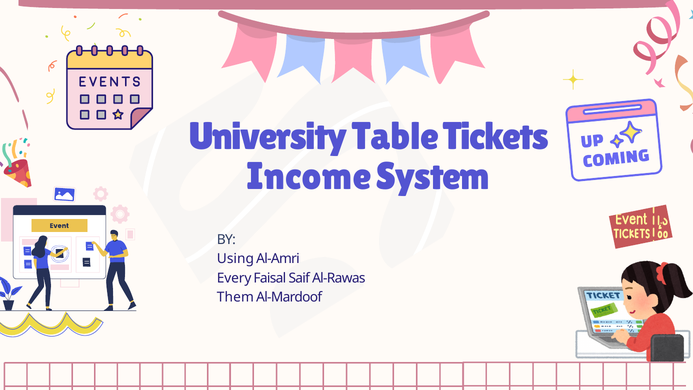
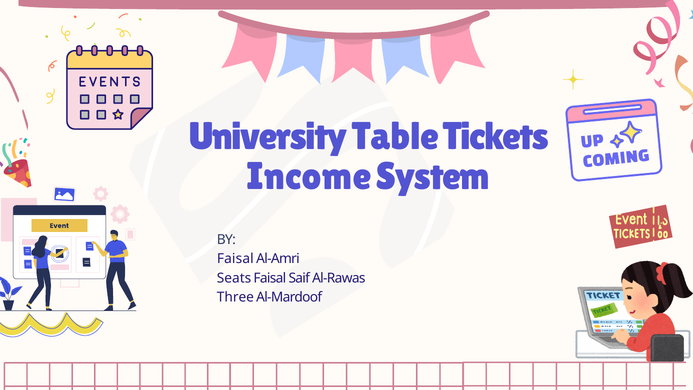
Using at (235, 259): Using -> Faisal
Every: Every -> Seats
Them: Them -> Three
